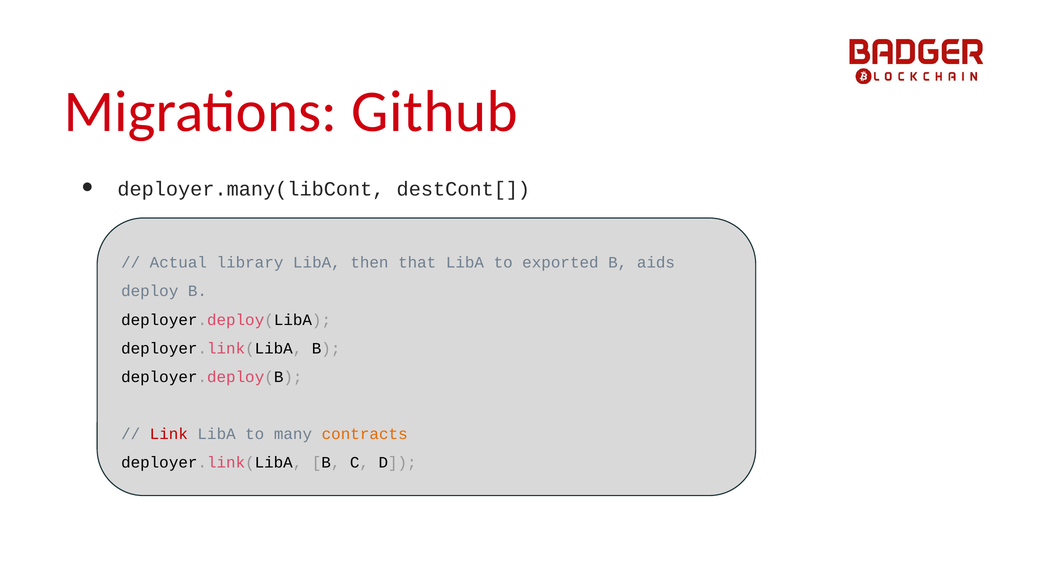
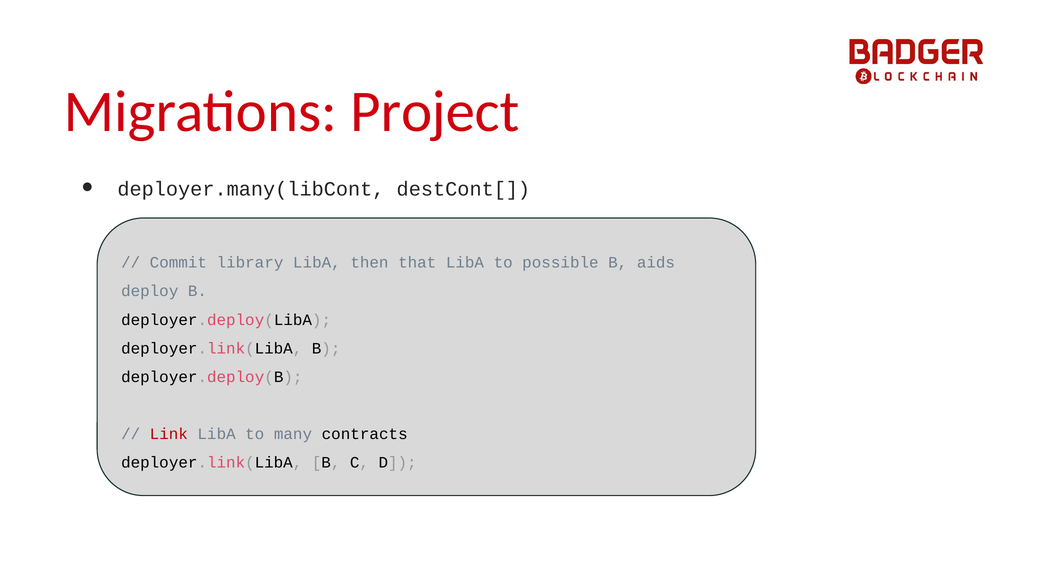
Github: Github -> Project
Actual: Actual -> Commit
exported: exported -> possible
contracts colour: orange -> black
